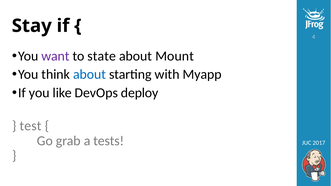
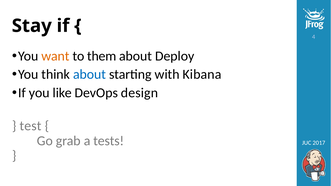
want colour: purple -> orange
state: state -> them
Mount: Mount -> Deploy
Myapp: Myapp -> Kibana
deploy: deploy -> design
